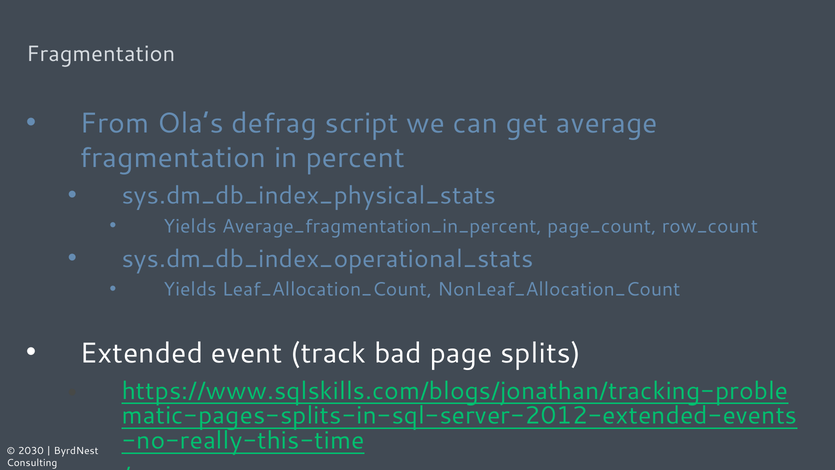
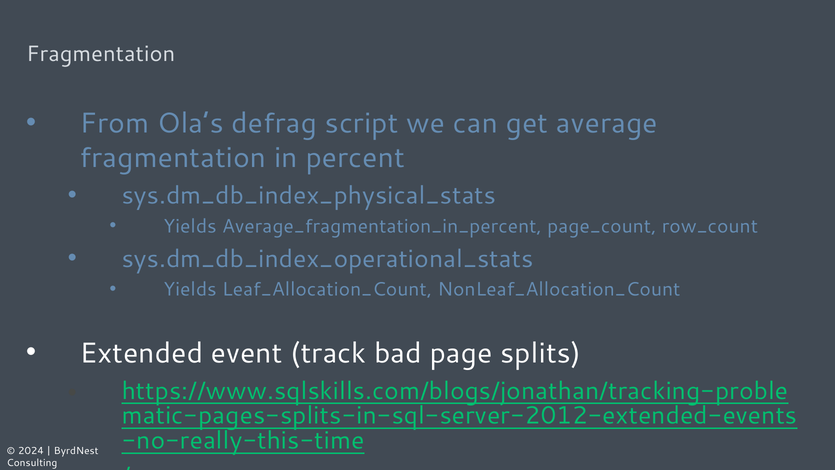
2030: 2030 -> 2024
